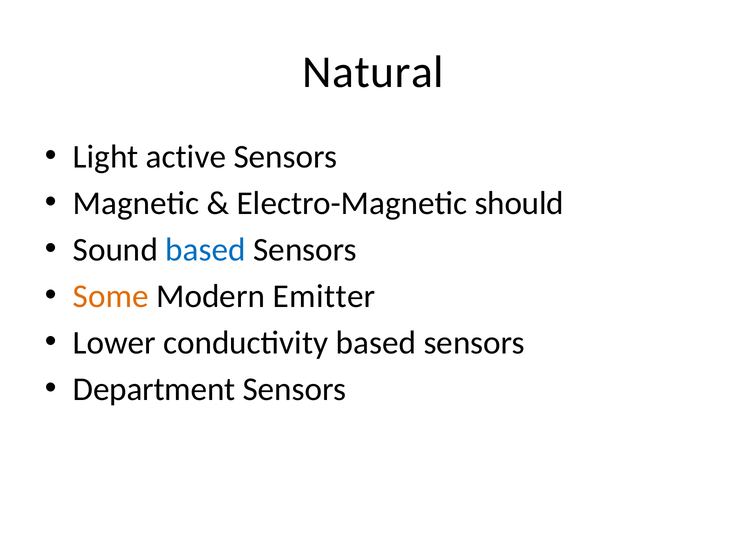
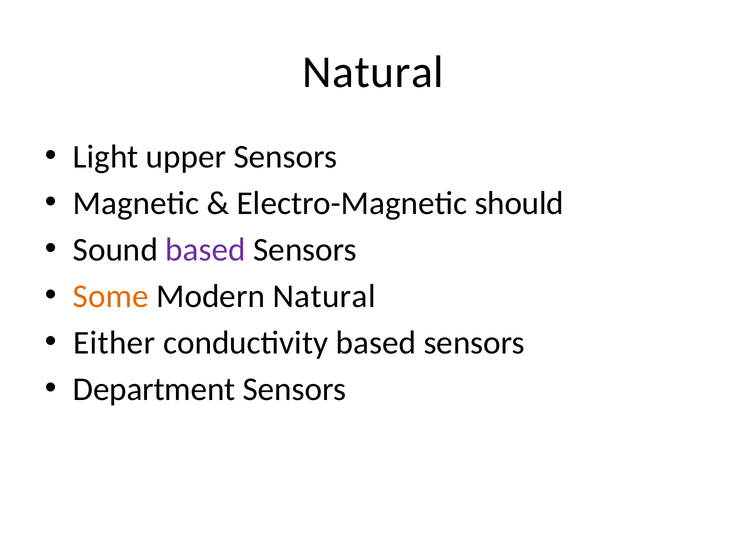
active: active -> upper
based at (206, 250) colour: blue -> purple
Modern Emitter: Emitter -> Natural
Lower: Lower -> Either
